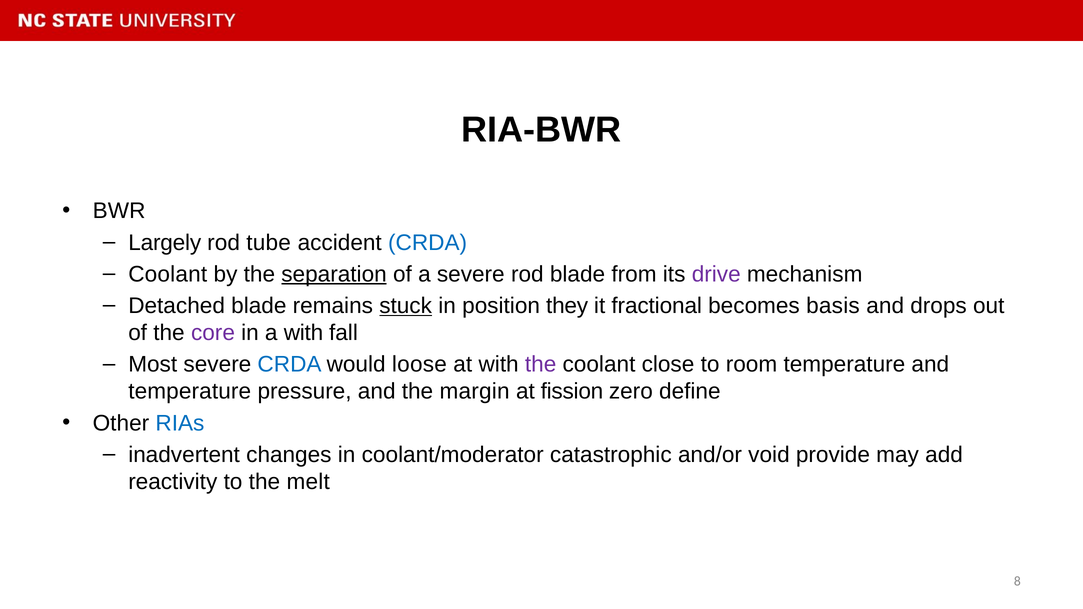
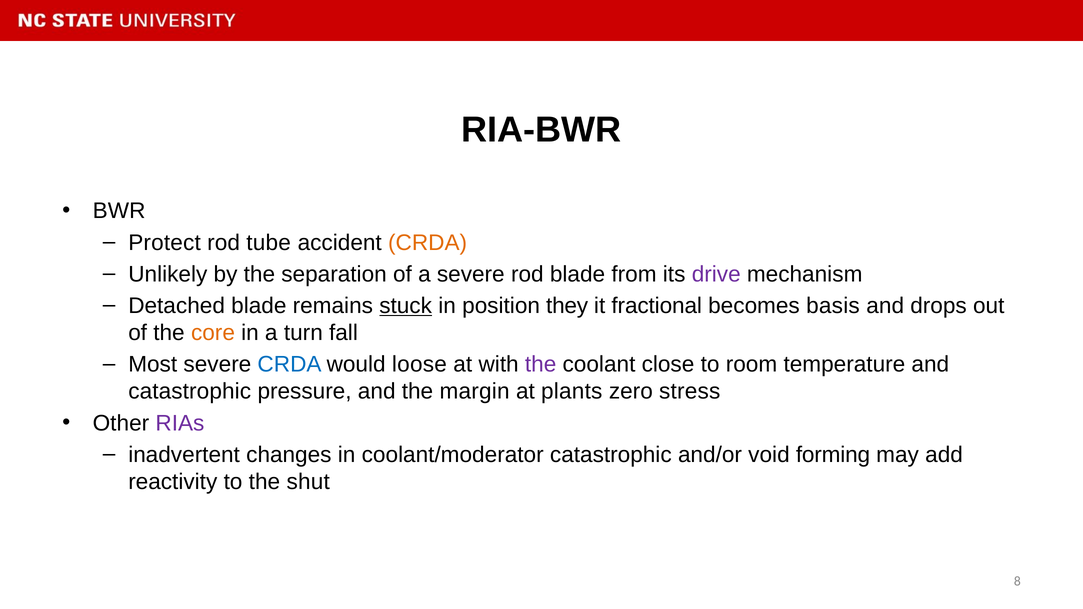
Largely: Largely -> Protect
CRDA at (428, 243) colour: blue -> orange
Coolant at (168, 274): Coolant -> Unlikely
separation underline: present -> none
core colour: purple -> orange
a with: with -> turn
temperature at (190, 392): temperature -> catastrophic
fission: fission -> plants
define: define -> stress
RIAs colour: blue -> purple
provide: provide -> forming
melt: melt -> shut
